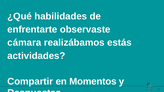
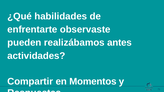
cámara: cámara -> pueden
estás: estás -> antes
